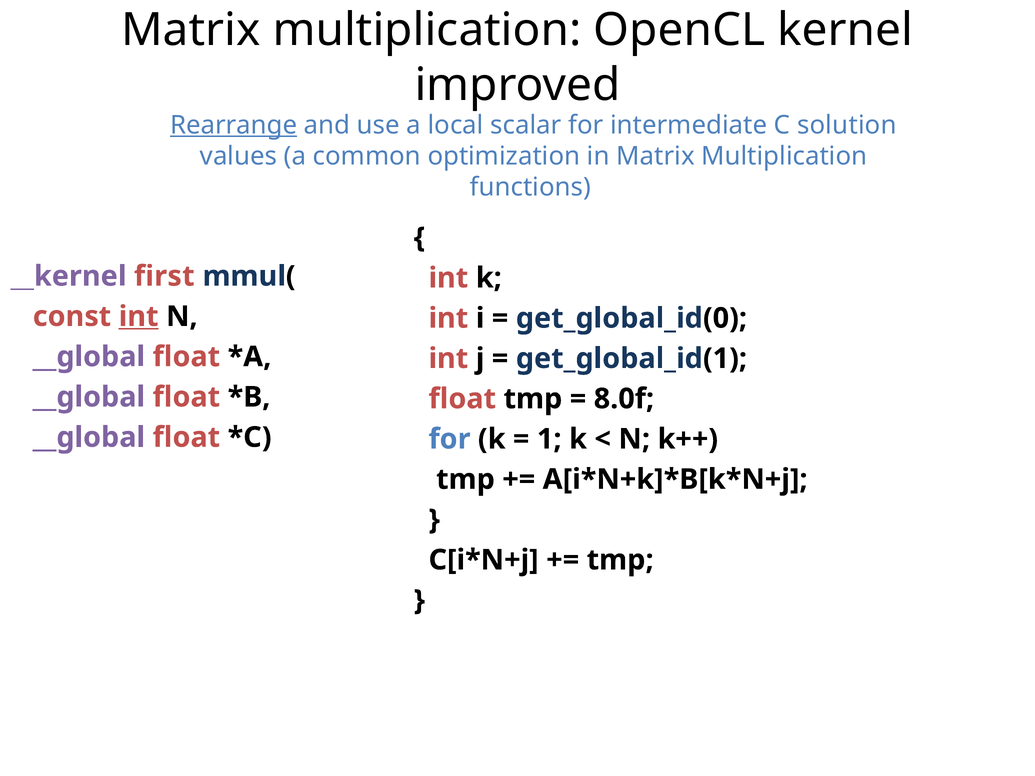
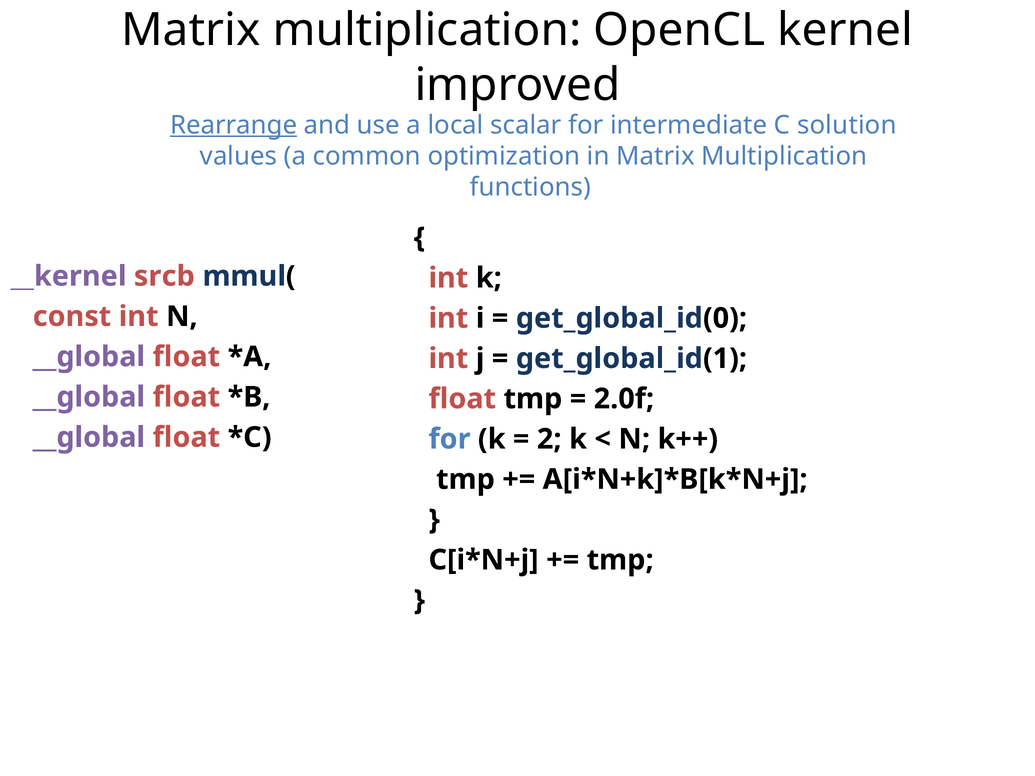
first: first -> srcb
int at (139, 317) underline: present -> none
8.0f: 8.0f -> 2.0f
1: 1 -> 2
